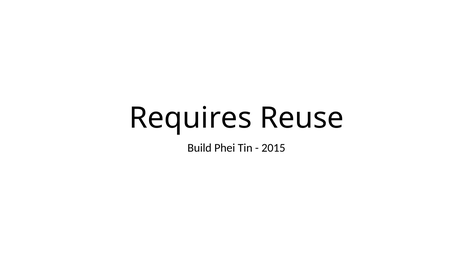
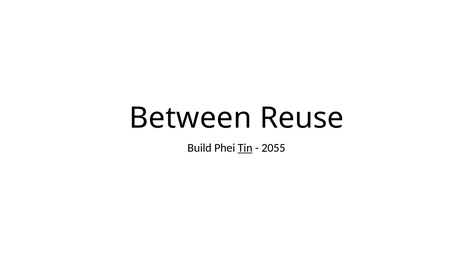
Requires: Requires -> Between
Tin underline: none -> present
2015: 2015 -> 2055
